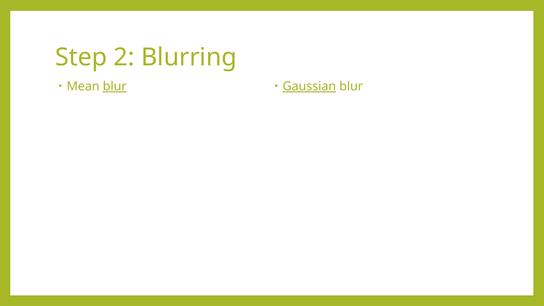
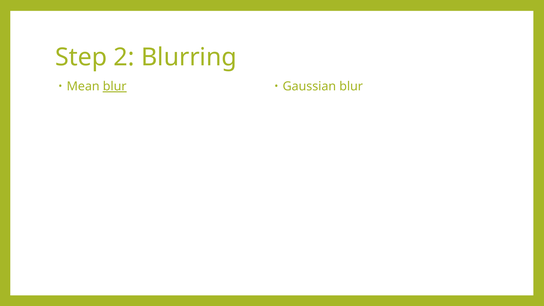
Gaussian underline: present -> none
